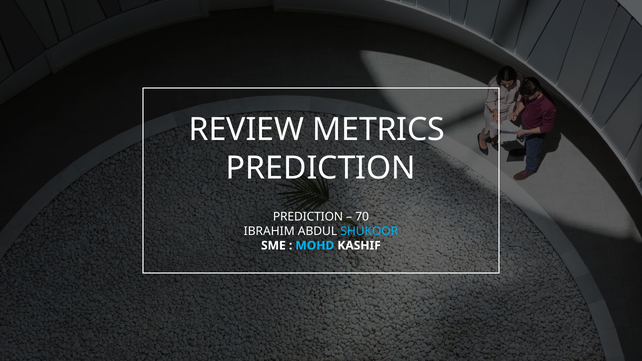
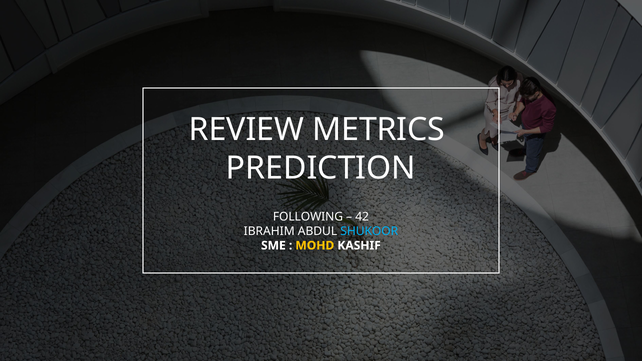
PREDICTION at (308, 217): PREDICTION -> FOLLOWING
70: 70 -> 42
MOHD colour: light blue -> yellow
